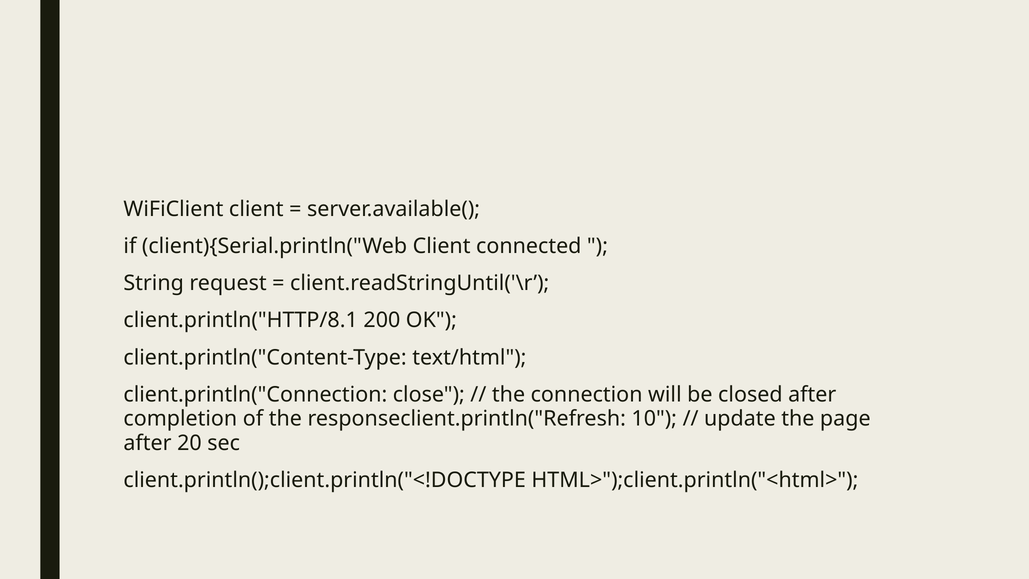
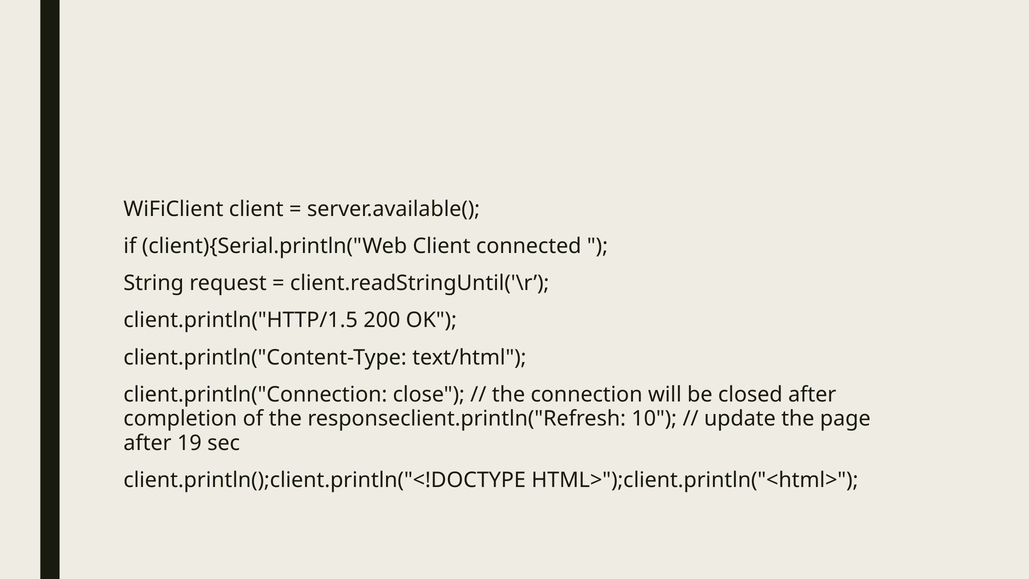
client.println("HTTP/8.1: client.println("HTTP/8.1 -> client.println("HTTP/1.5
20: 20 -> 19
